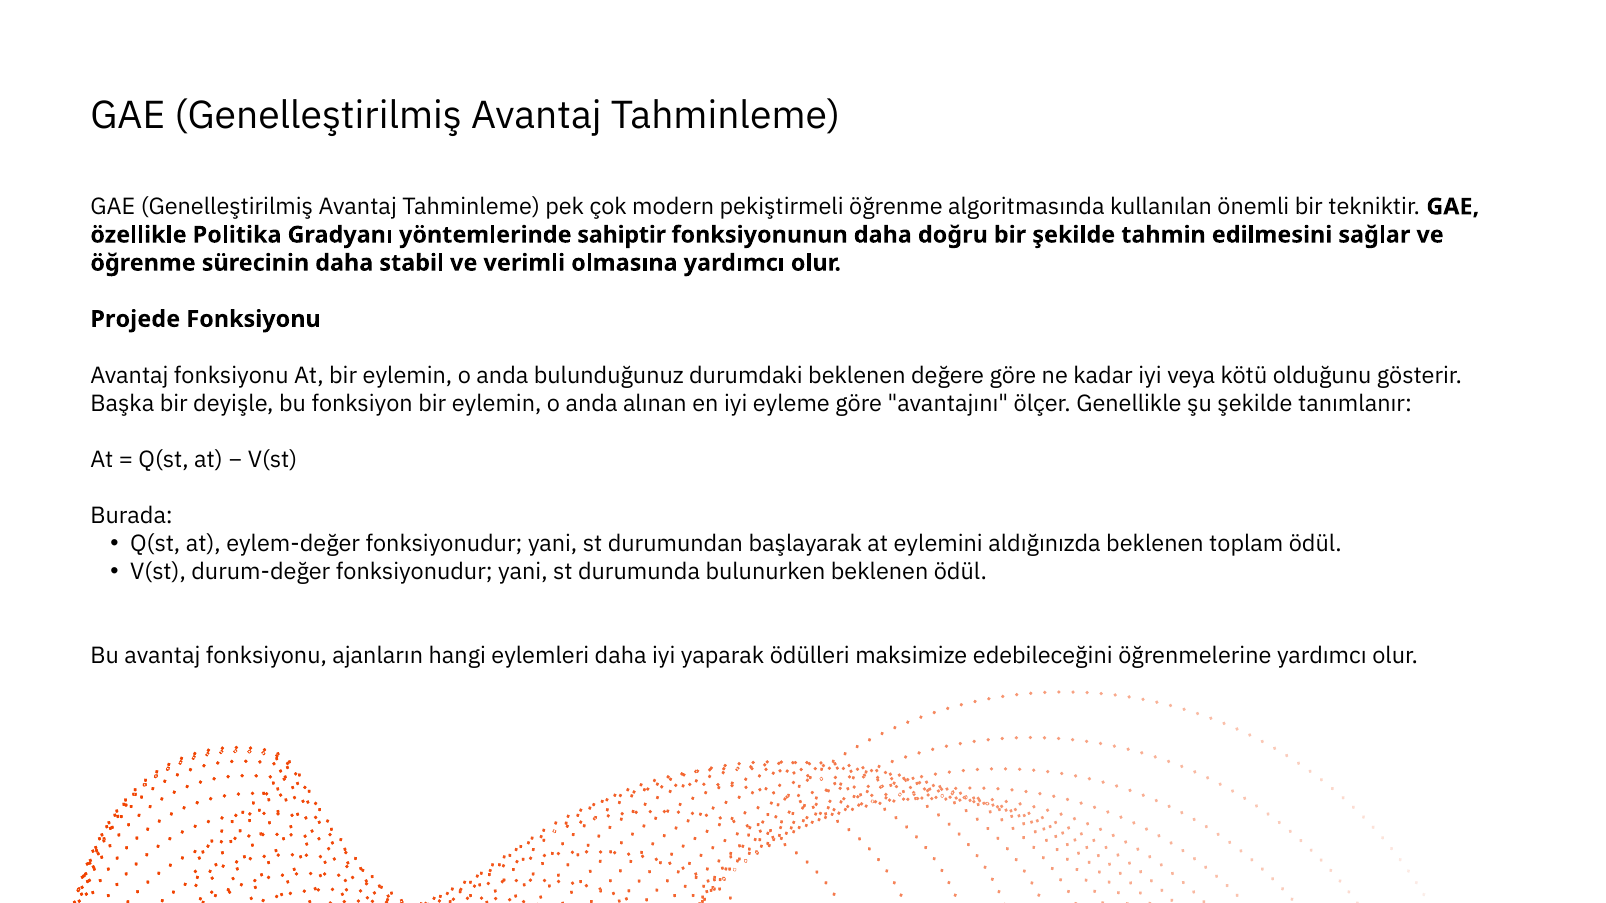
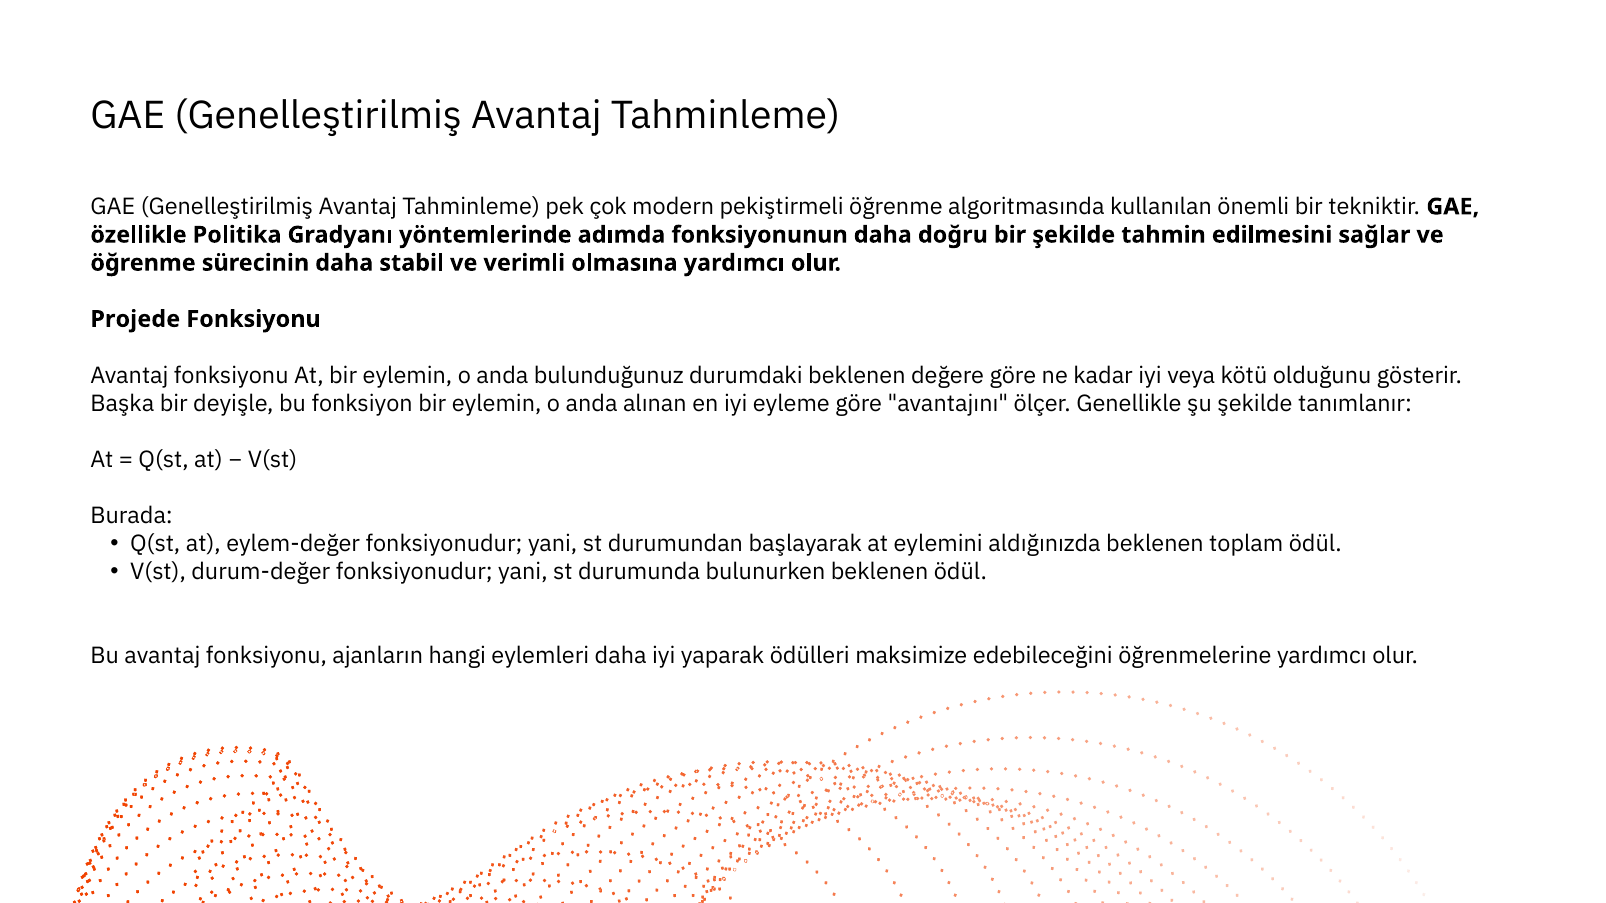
sahiptir: sahiptir -> adımda
